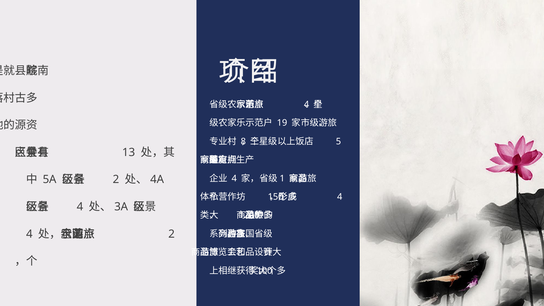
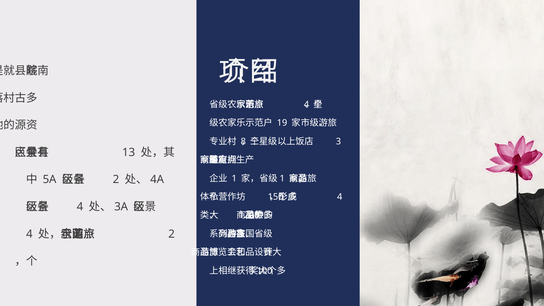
5: 5 -> 3
4 at (234, 178): 4 -> 1
